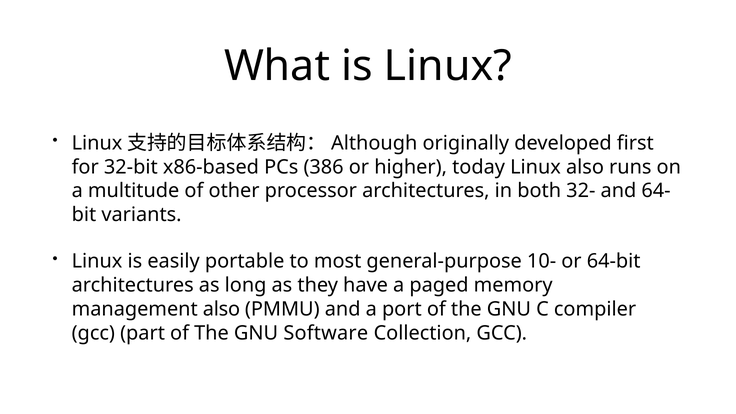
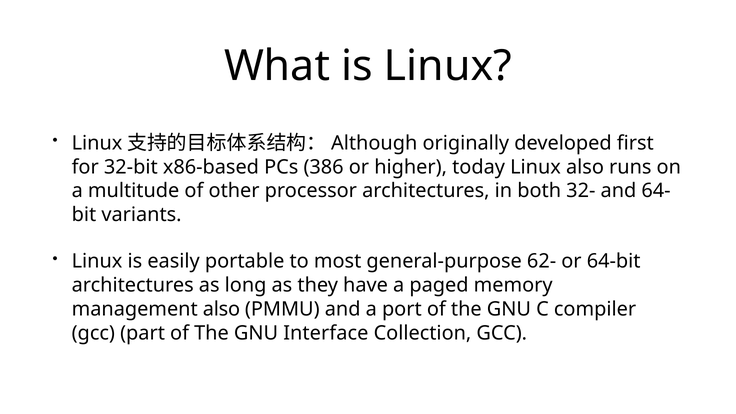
10-: 10- -> 62-
Software: Software -> Interface
